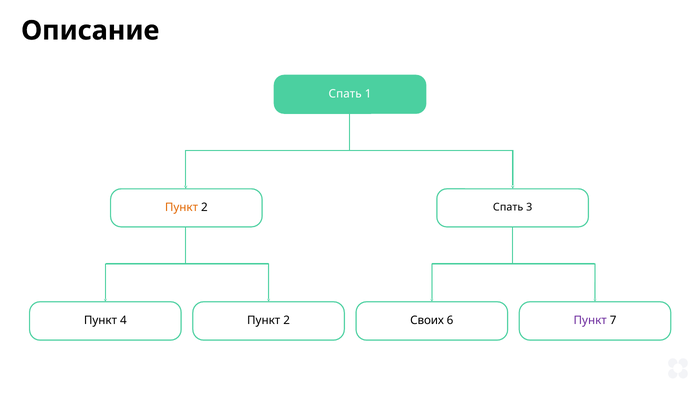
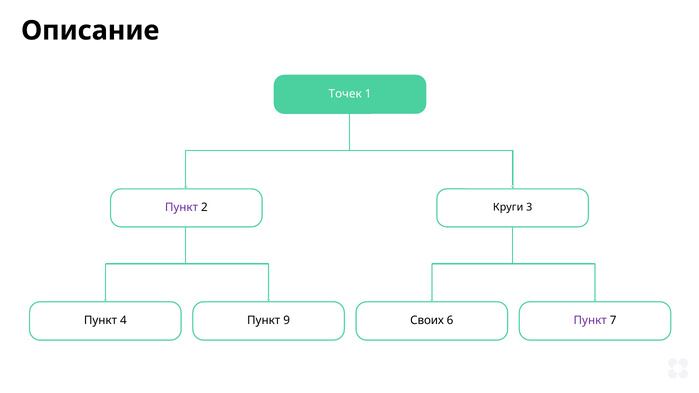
Спать at (345, 94): Спать -> Точек
Пункт at (181, 207) colour: orange -> purple
2 Спать: Спать -> Круги
2 at (287, 321): 2 -> 9
